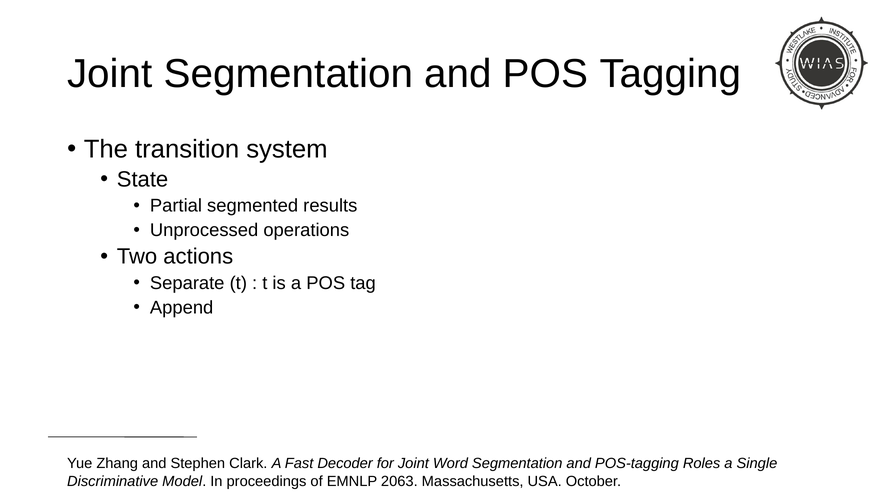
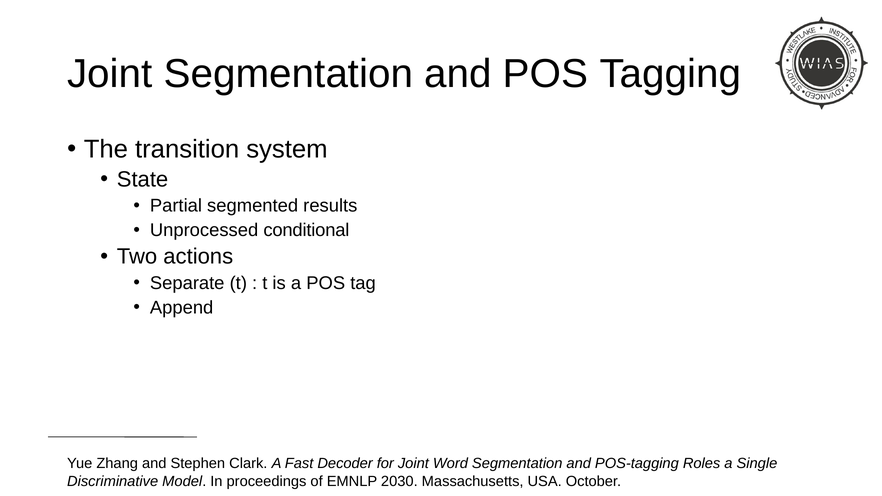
operations: operations -> conditional
2063: 2063 -> 2030
